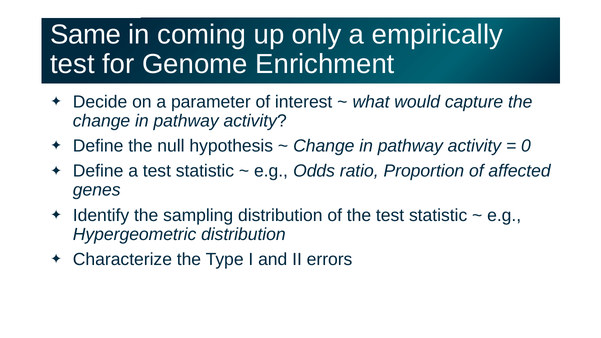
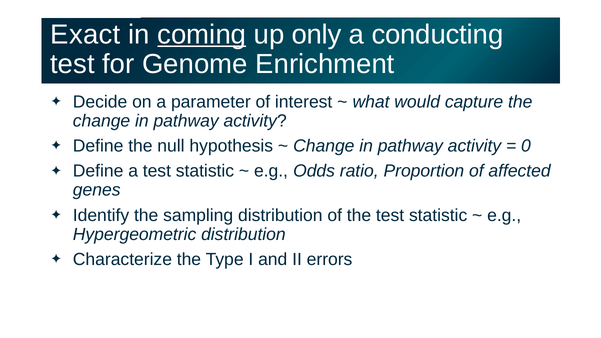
Same: Same -> Exact
coming underline: none -> present
empirically: empirically -> conducting
